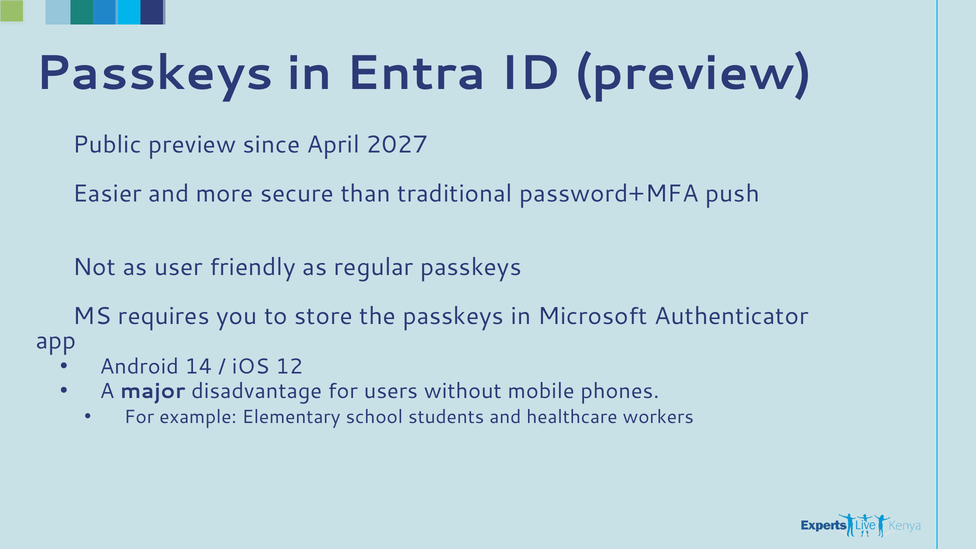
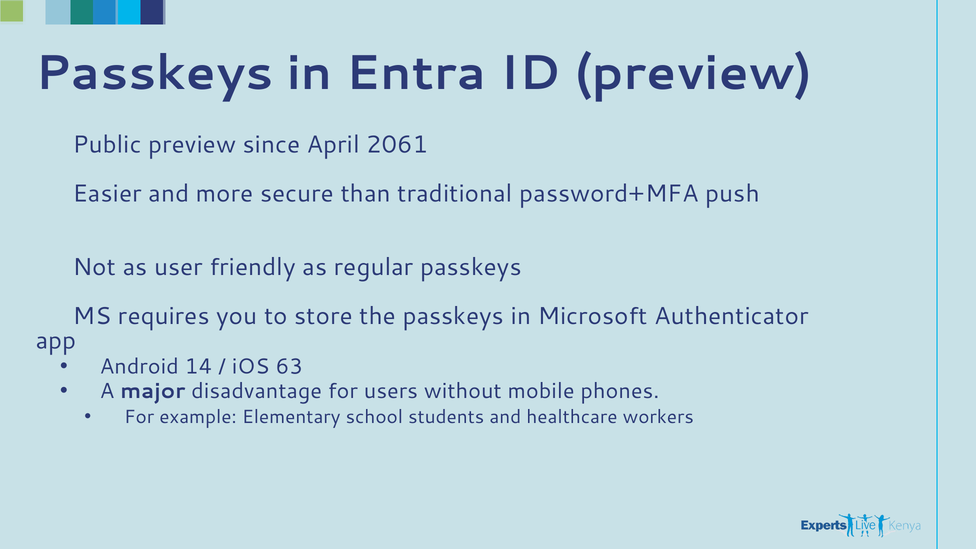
2027: 2027 -> 2061
12: 12 -> 63
